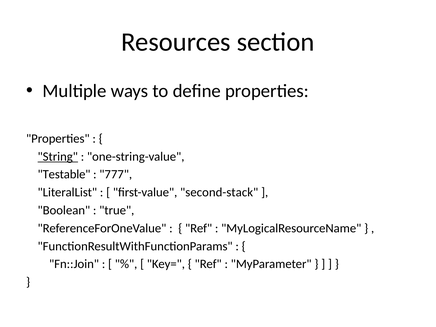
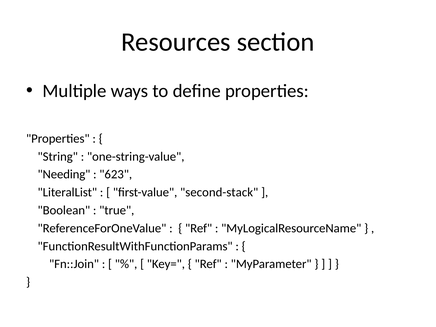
String underline: present -> none
Testable: Testable -> Needing
777: 777 -> 623
